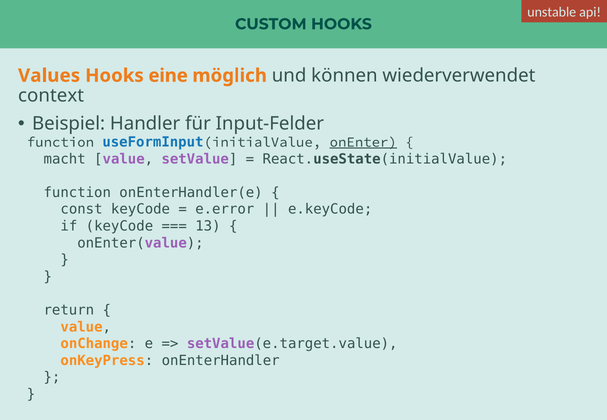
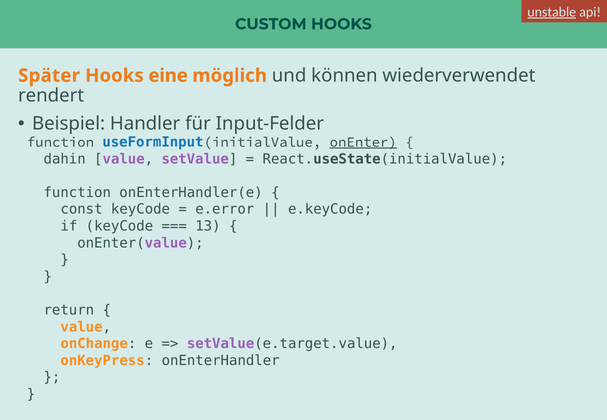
unstable underline: none -> present
Values: Values -> Später
context: context -> rendert
macht: macht -> dahin
